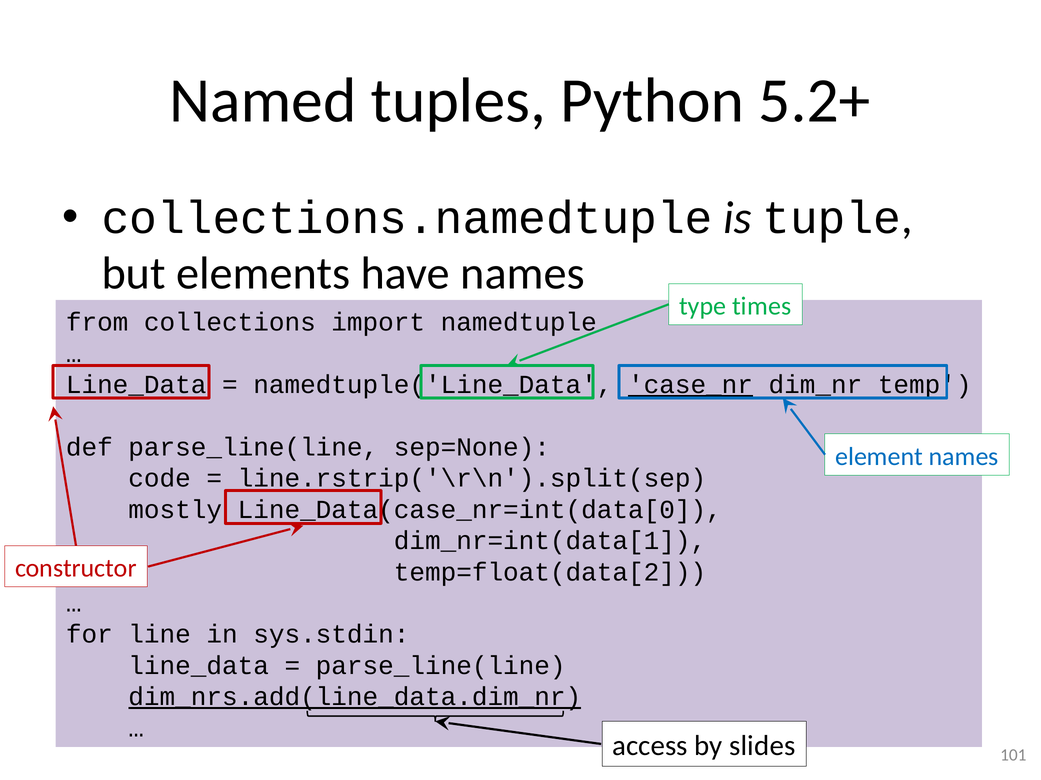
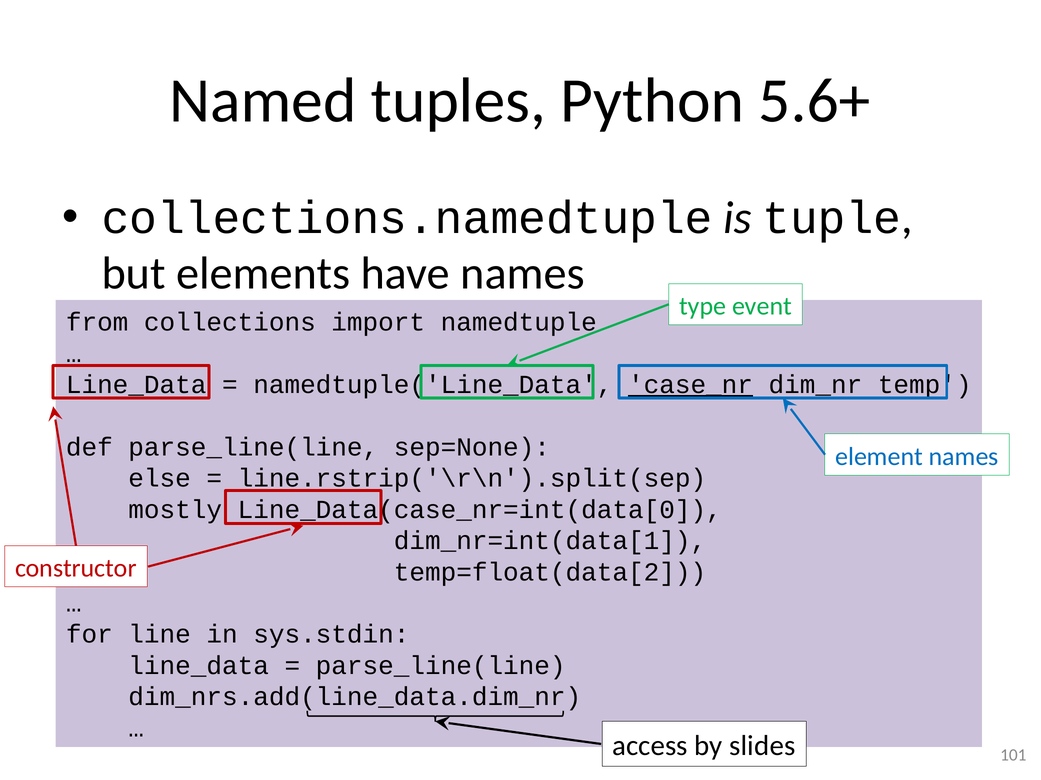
5.2+: 5.2+ -> 5.6+
times: times -> event
code: code -> else
dim_nrs.add(line_data.dim_nr underline: present -> none
